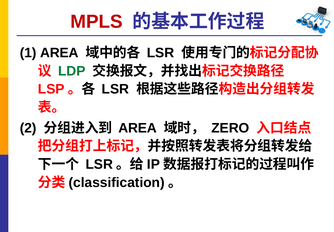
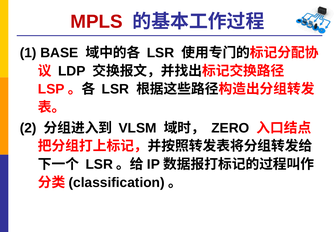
1 AREA: AREA -> BASE
LDP colour: green -> black
AREA at (138, 128): AREA -> VLSM
